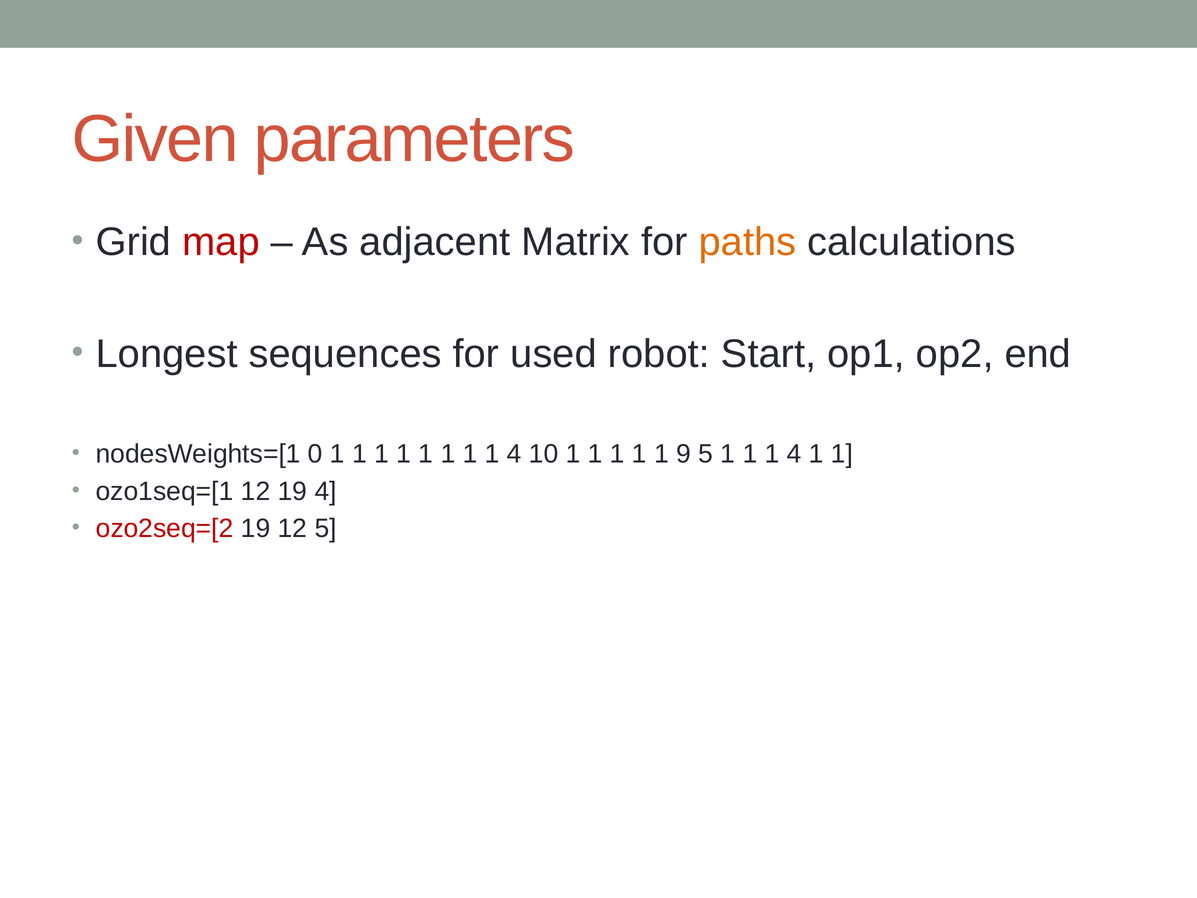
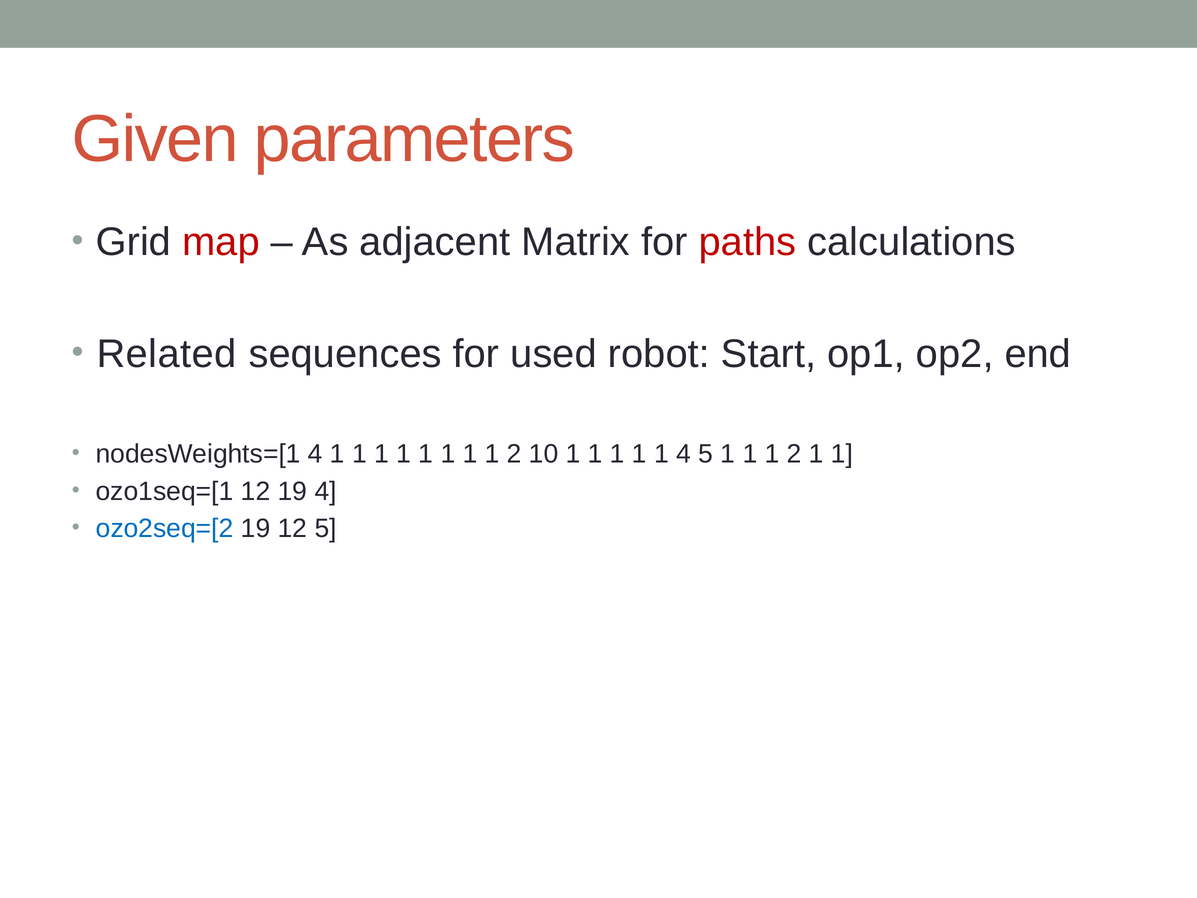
paths colour: orange -> red
Longest: Longest -> Related
nodesWeights=[1 0: 0 -> 4
4 at (514, 454): 4 -> 2
1 9: 9 -> 4
4 at (794, 454): 4 -> 2
ozo2seq=[2 colour: red -> blue
